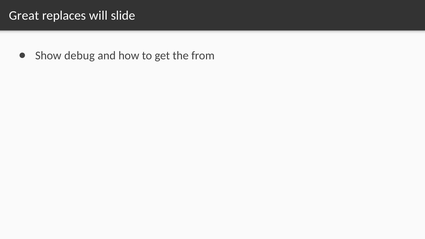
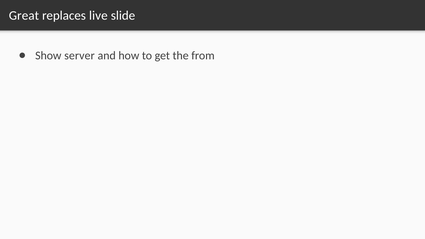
will: will -> live
debug: debug -> server
